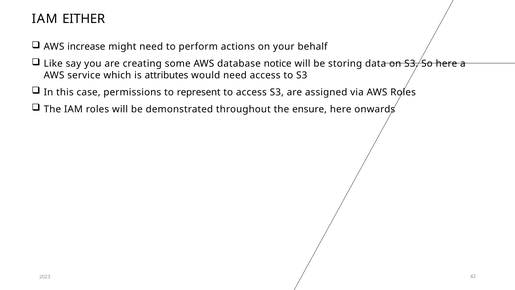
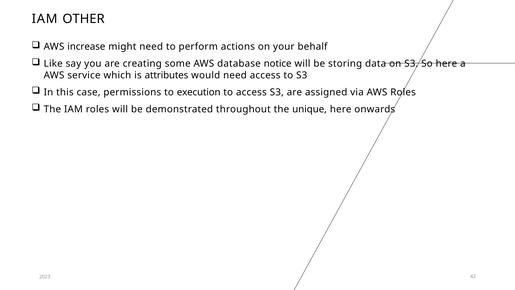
EITHER: EITHER -> OTHER
represent: represent -> execution
ensure: ensure -> unique
